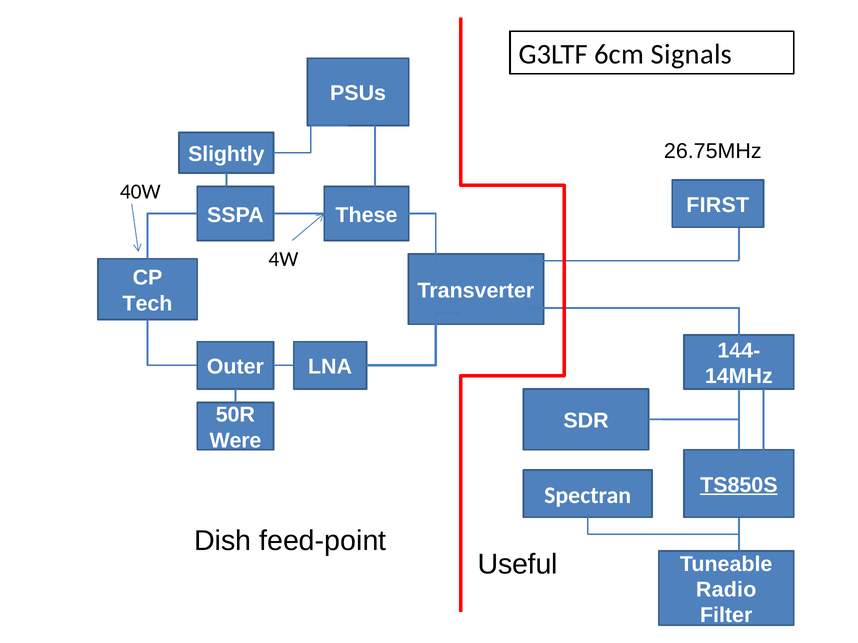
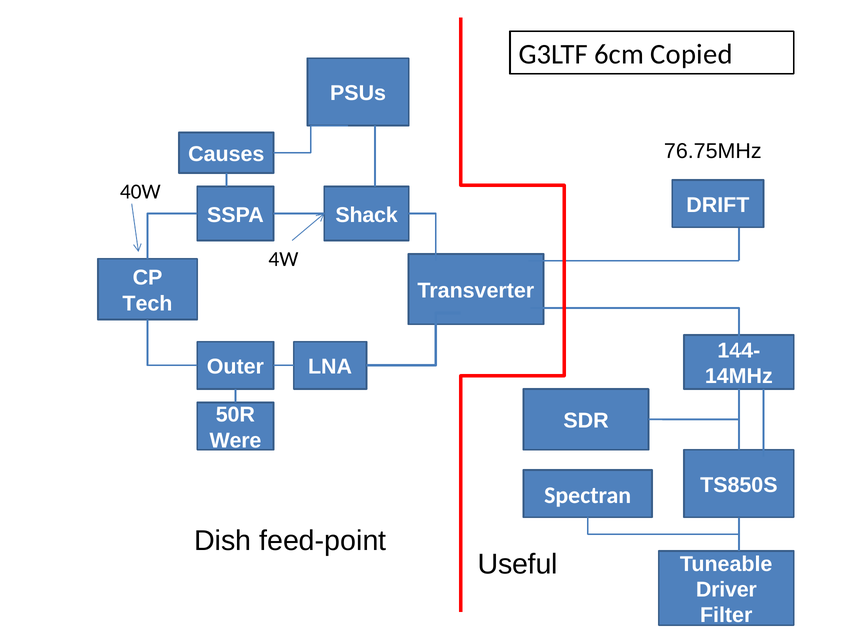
Signals: Signals -> Copied
26.75MHz: 26.75MHz -> 76.75MHz
Slightly: Slightly -> Causes
FIRST: FIRST -> DRIFT
These: These -> Shack
TS850S underline: present -> none
Radio: Radio -> Driver
